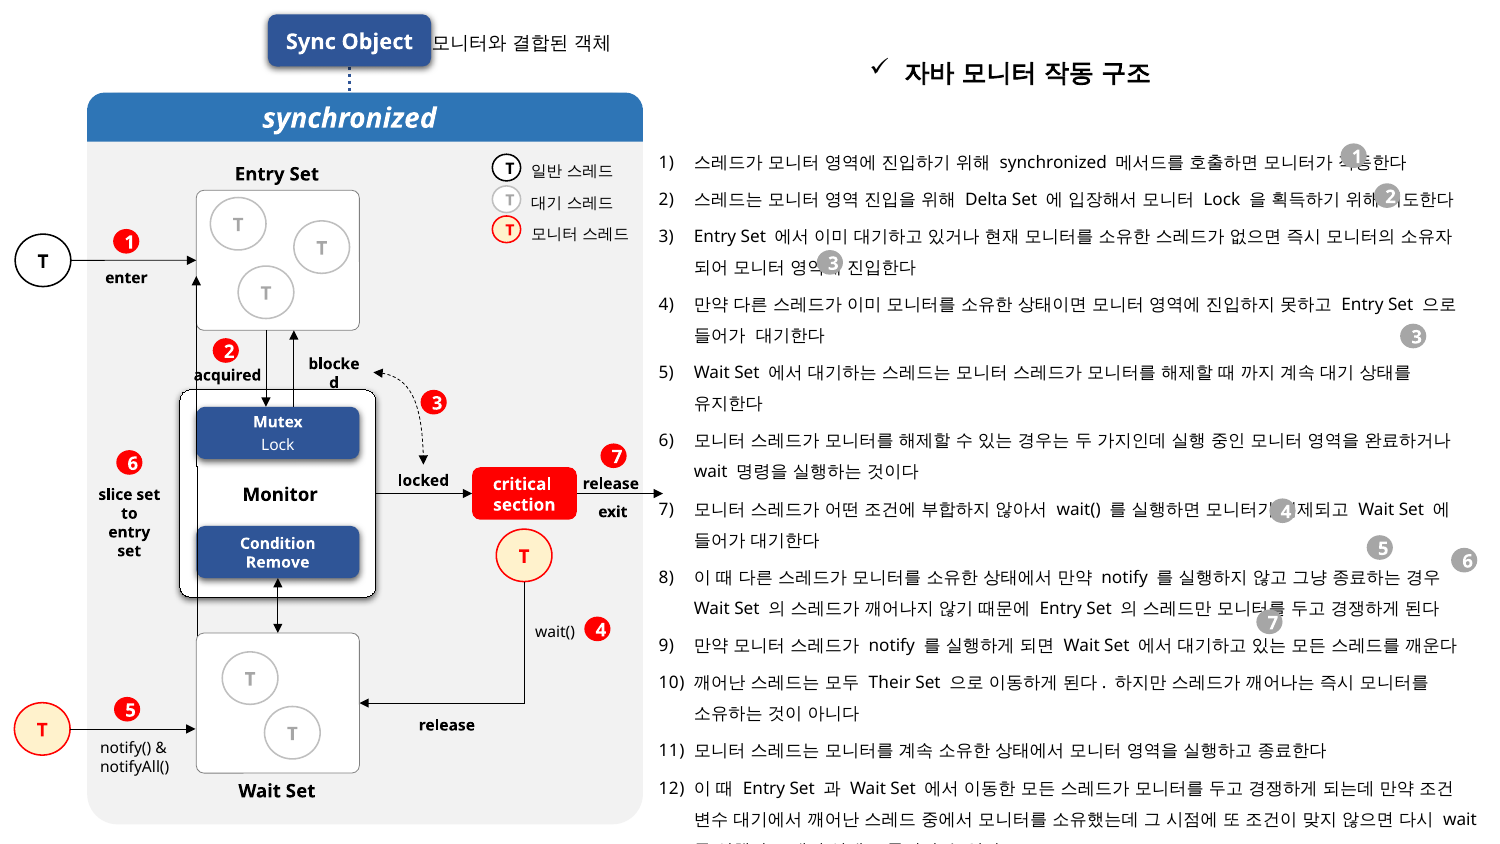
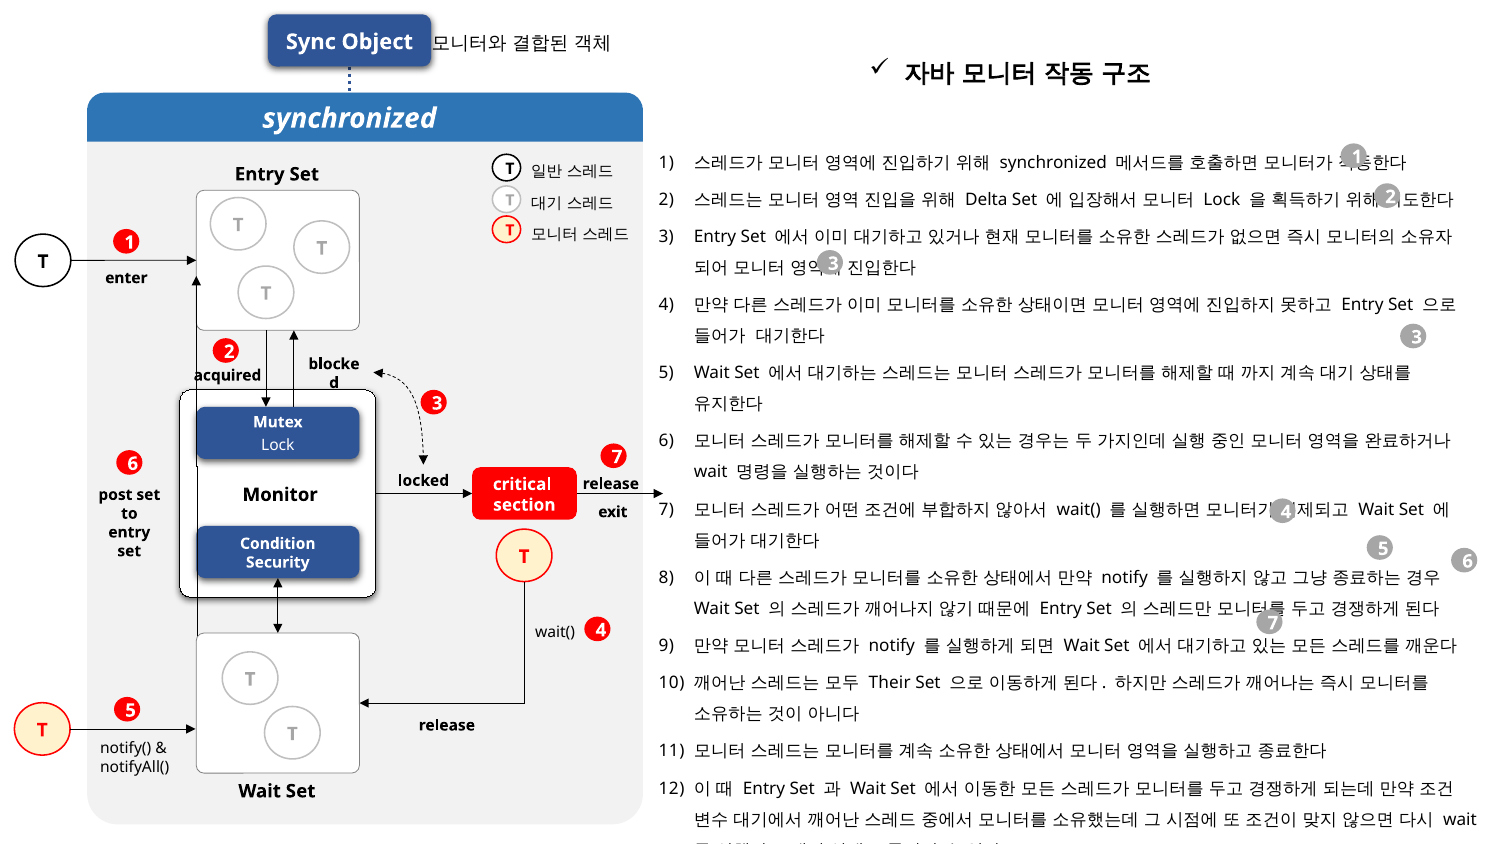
slice: slice -> post
Remove: Remove -> Security
